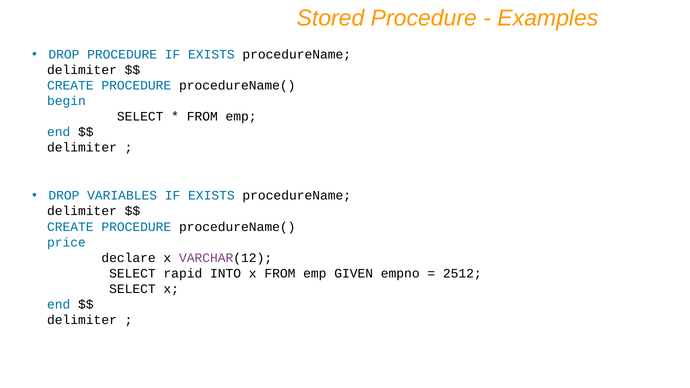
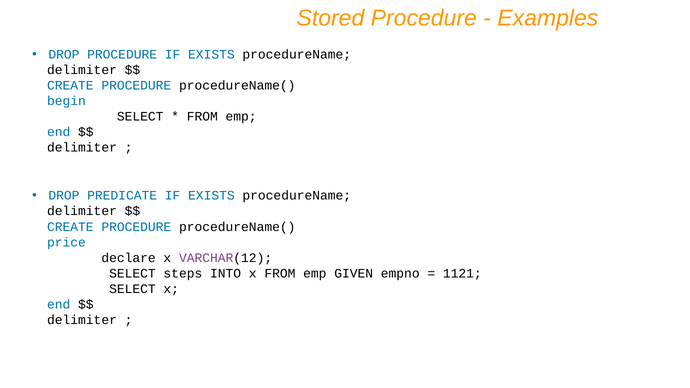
VARIABLES: VARIABLES -> PREDICATE
rapid: rapid -> steps
2512: 2512 -> 1121
